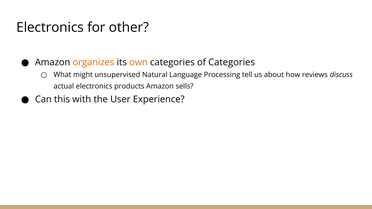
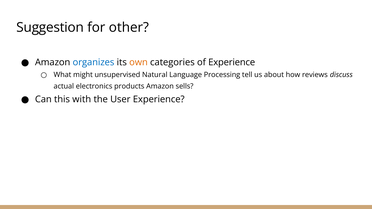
Electronics at (50, 28): Electronics -> Suggestion
organizes colour: orange -> blue
of Categories: Categories -> Experience
